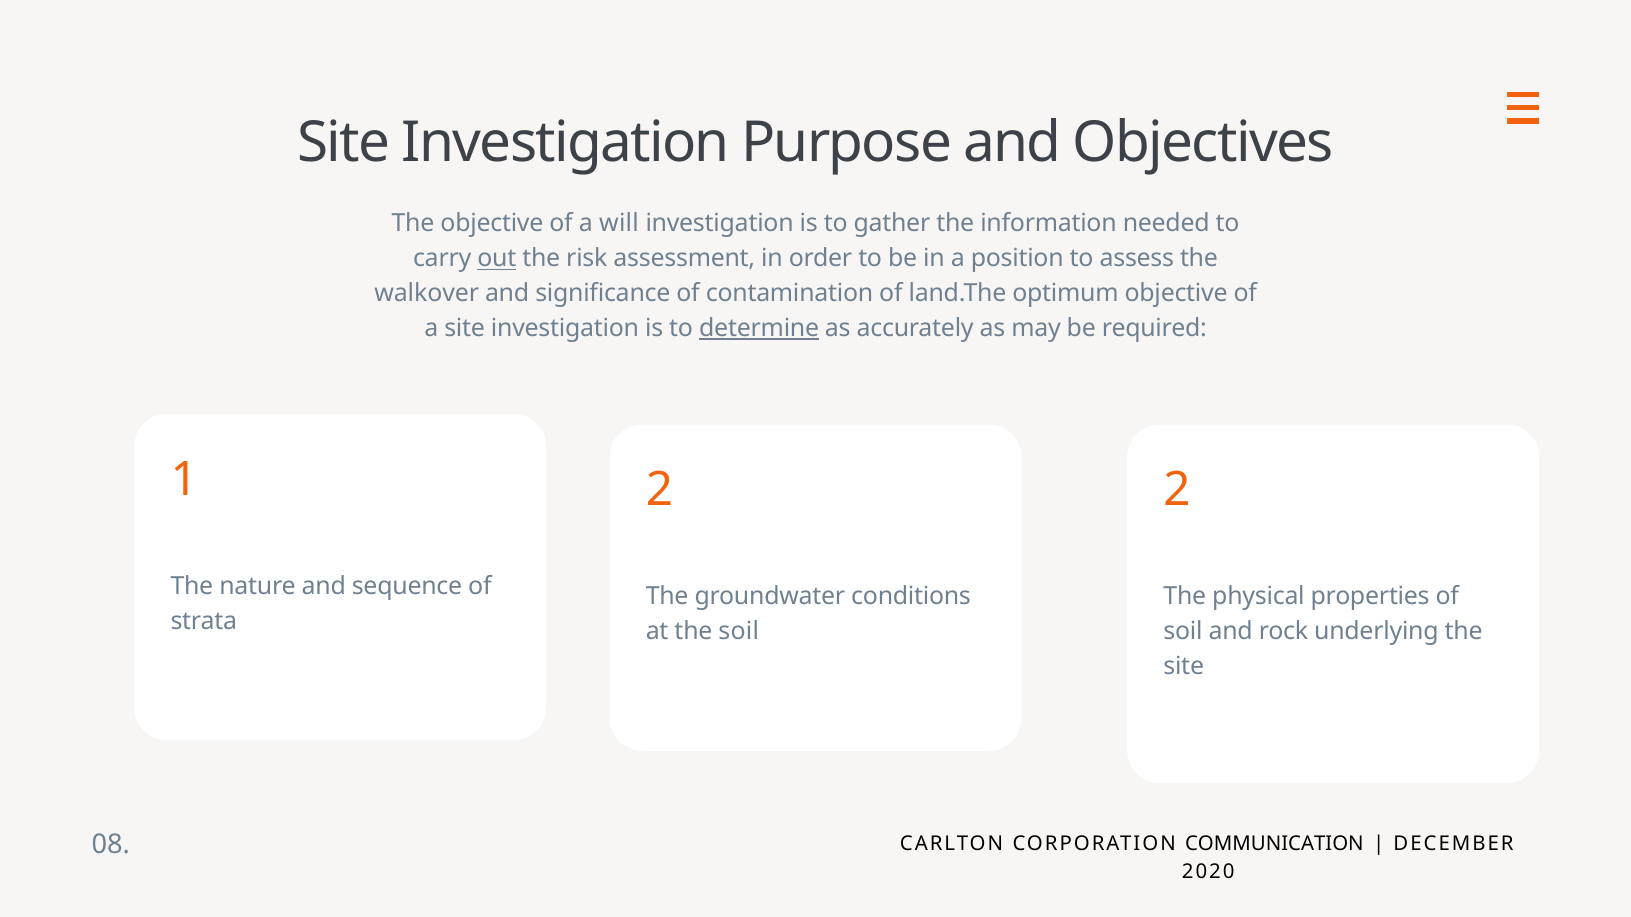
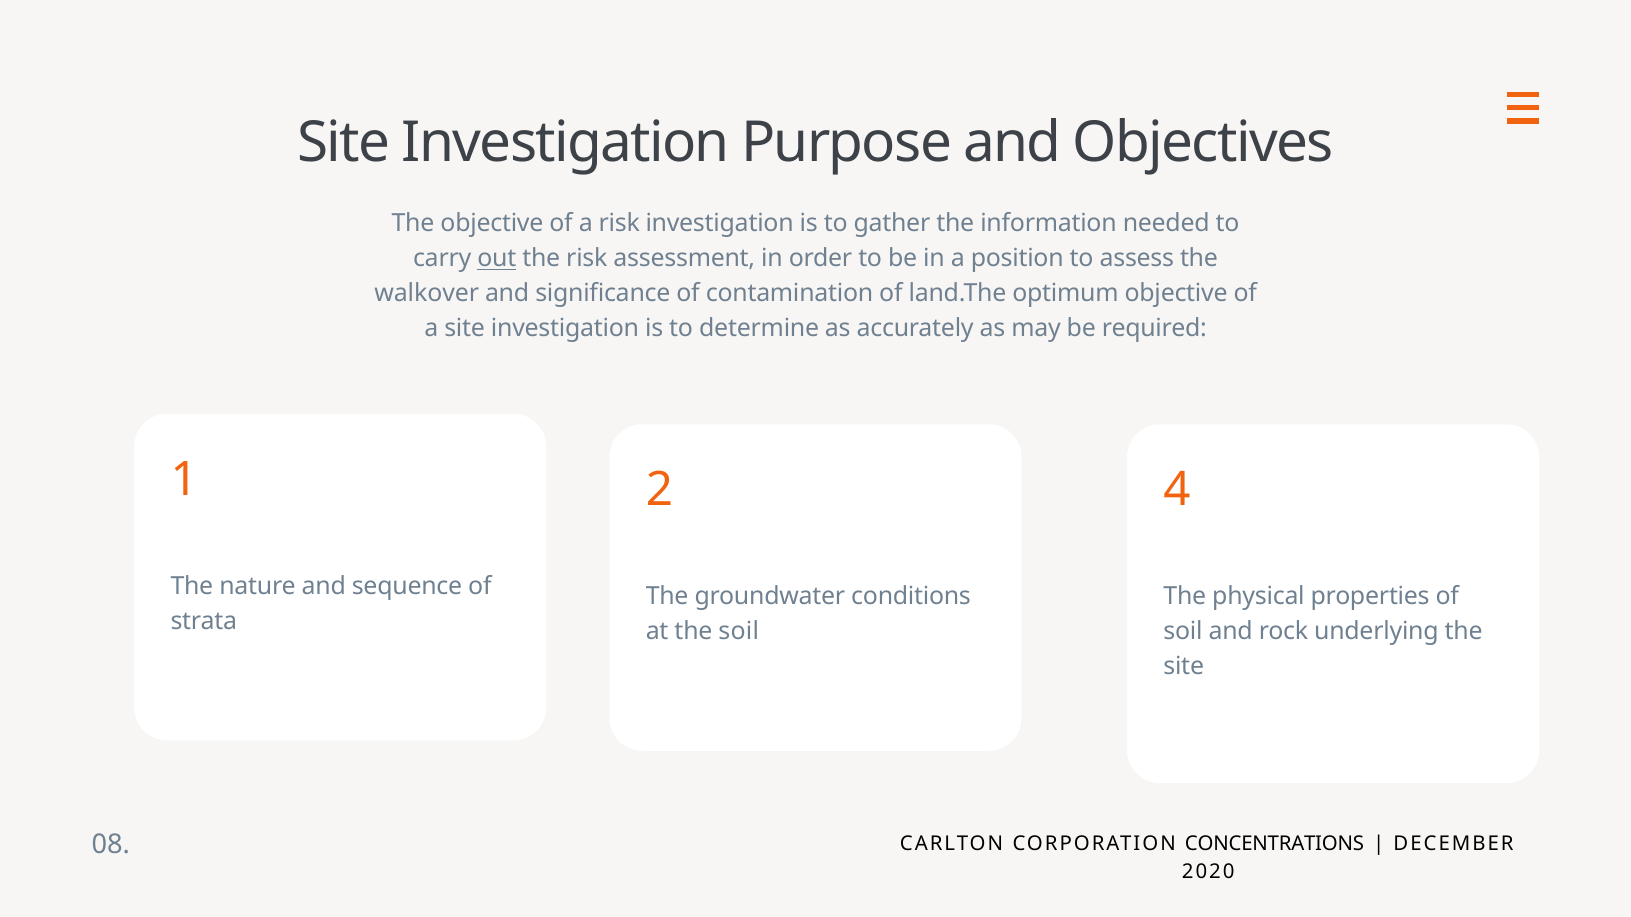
a will: will -> risk
determine underline: present -> none
1 2: 2 -> 4
COMMUNICATION: COMMUNICATION -> CONCENTRATIONS
